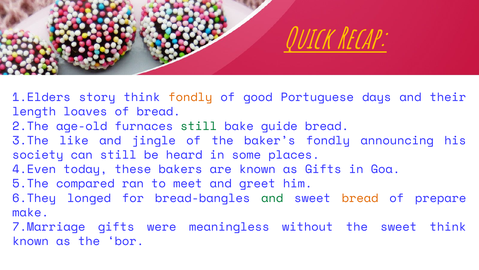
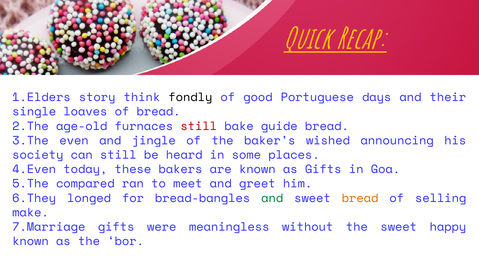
fondly at (190, 97) colour: orange -> black
length: length -> single
still at (199, 126) colour: green -> red
like: like -> even
baker’s fondly: fondly -> wished
prepare: prepare -> selling
sweet think: think -> happy
